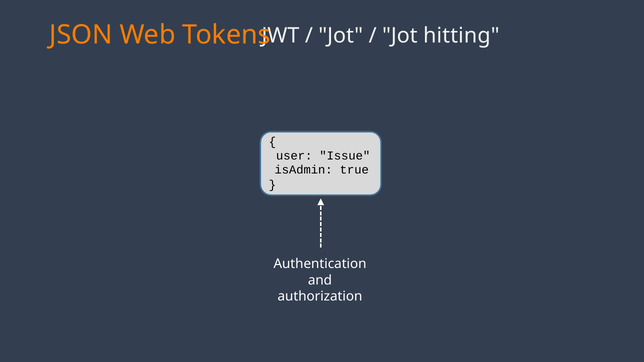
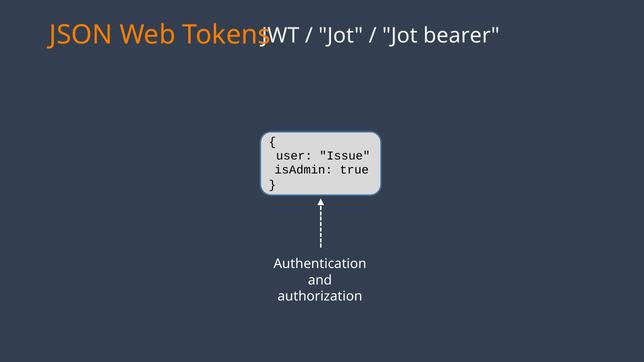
hitting: hitting -> bearer
